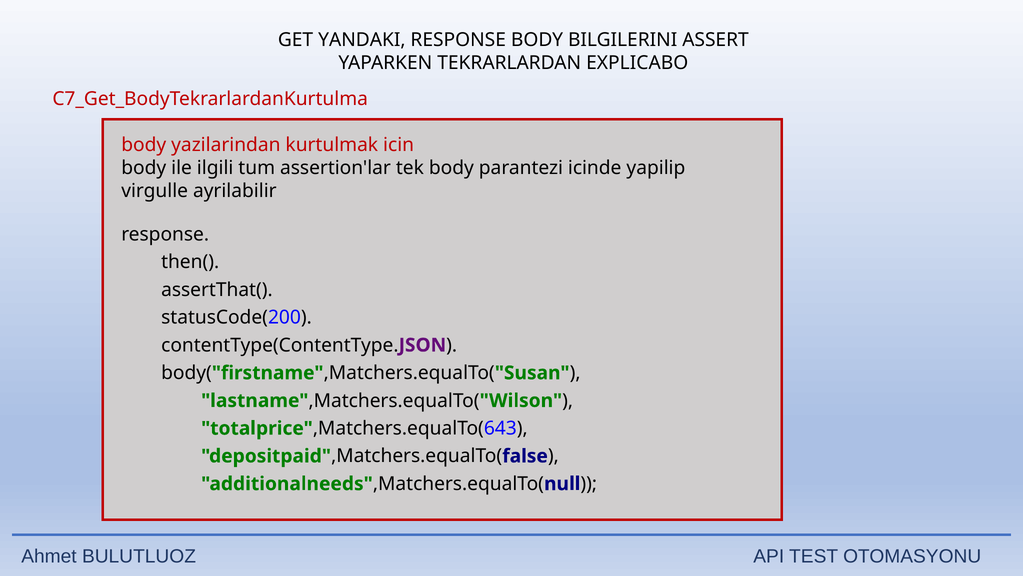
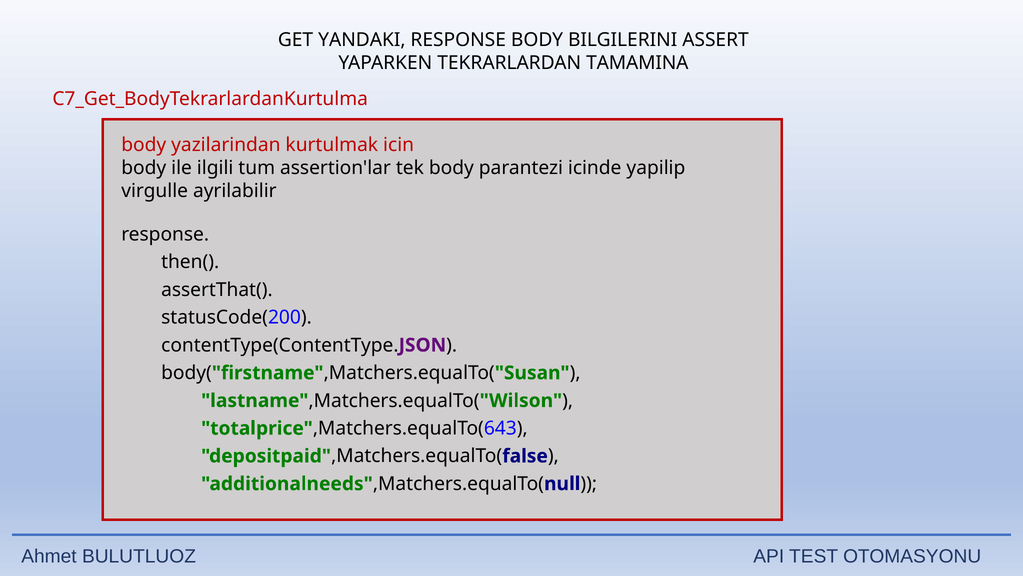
EXPLICABO: EXPLICABO -> TAMAMINA
